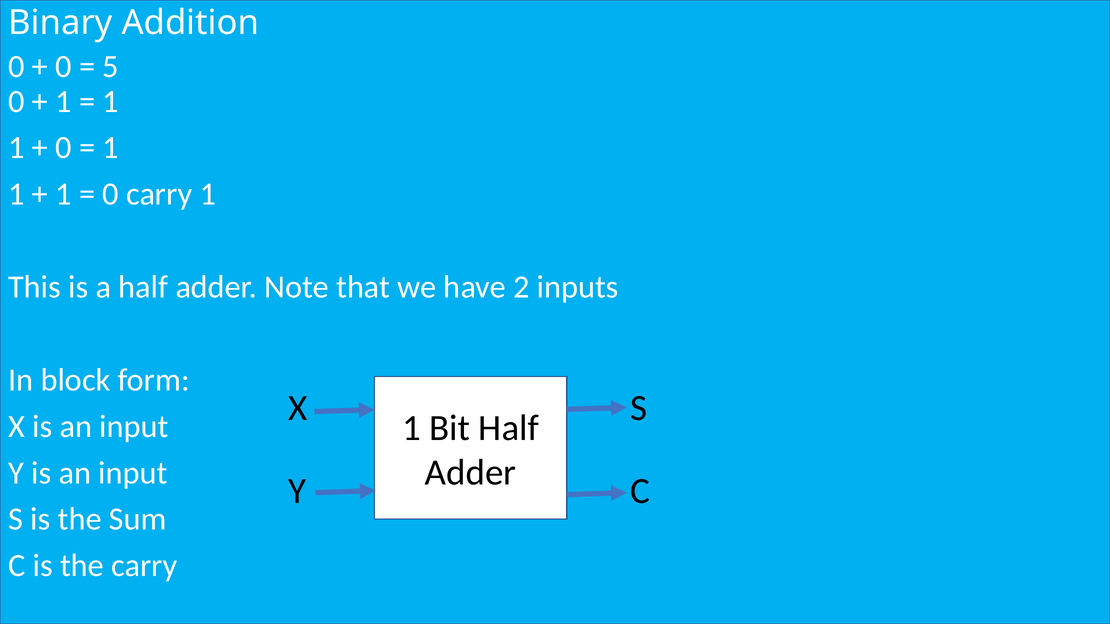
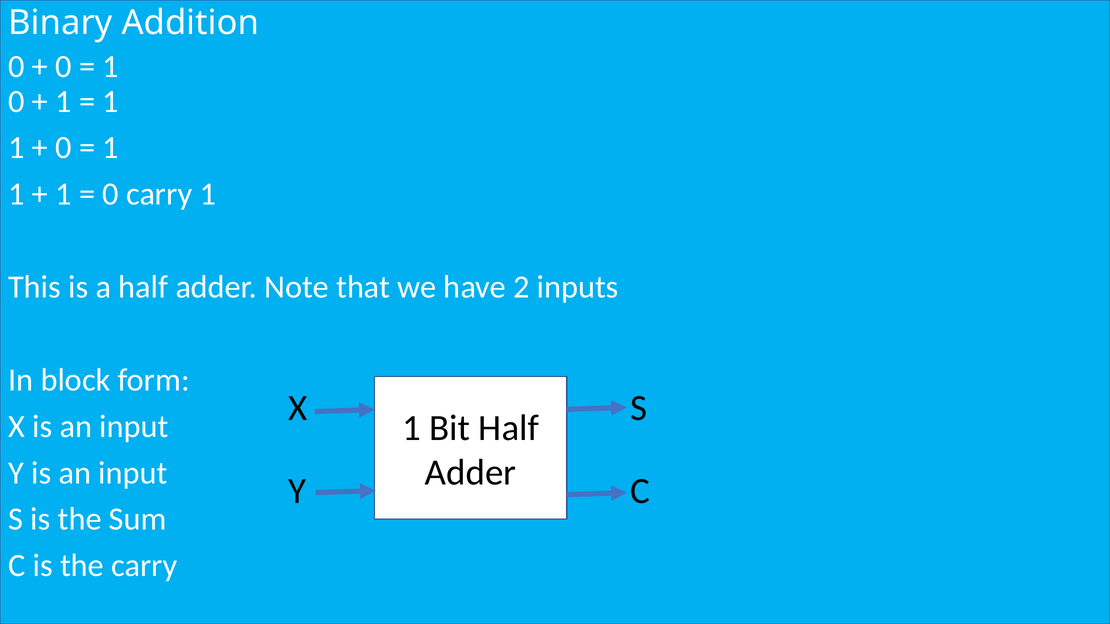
5 at (111, 66): 5 -> 1
